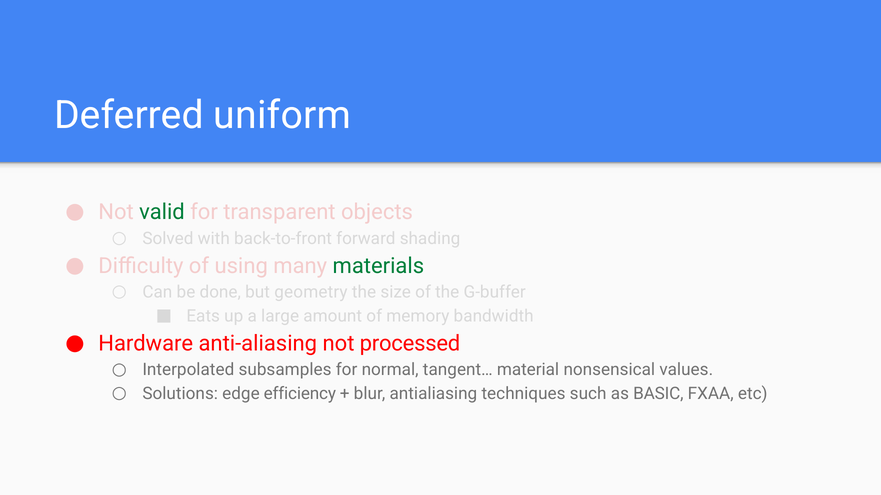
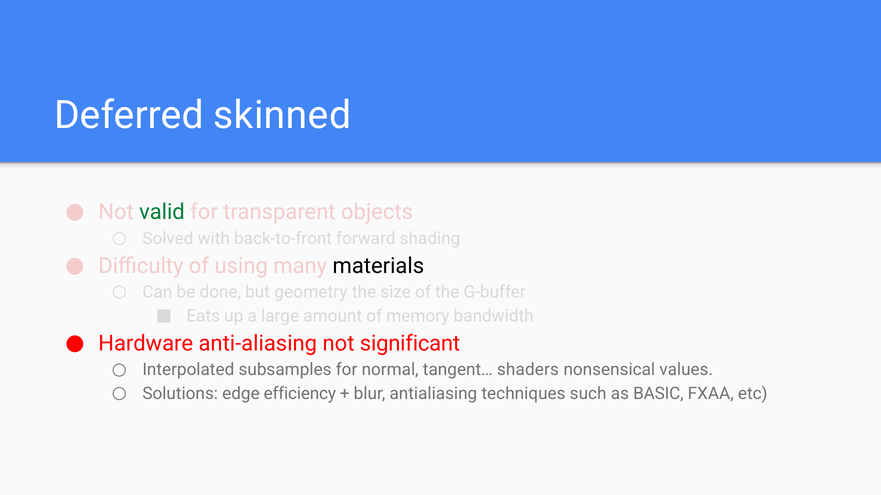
uniform: uniform -> skinned
materials colour: green -> black
processed: processed -> significant
material: material -> shaders
